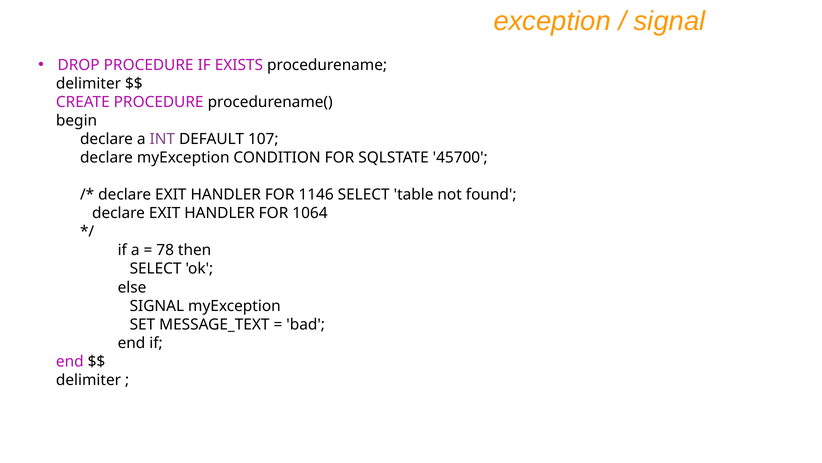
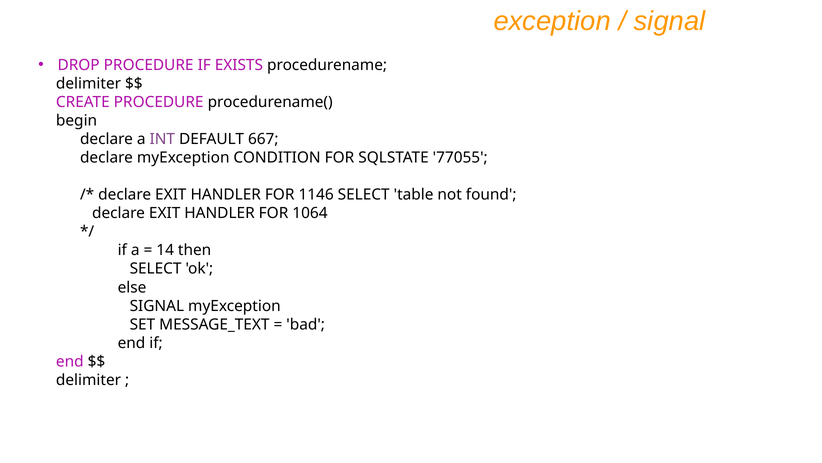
107: 107 -> 667
45700: 45700 -> 77055
78: 78 -> 14
